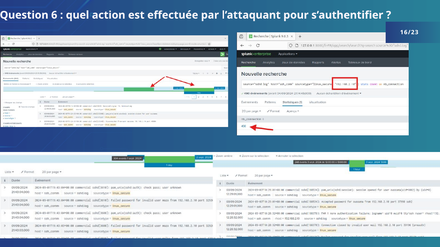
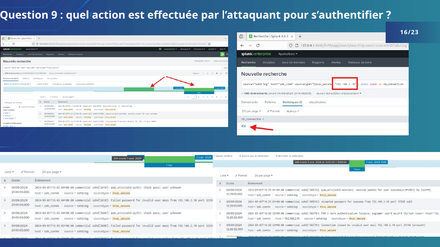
6: 6 -> 9
